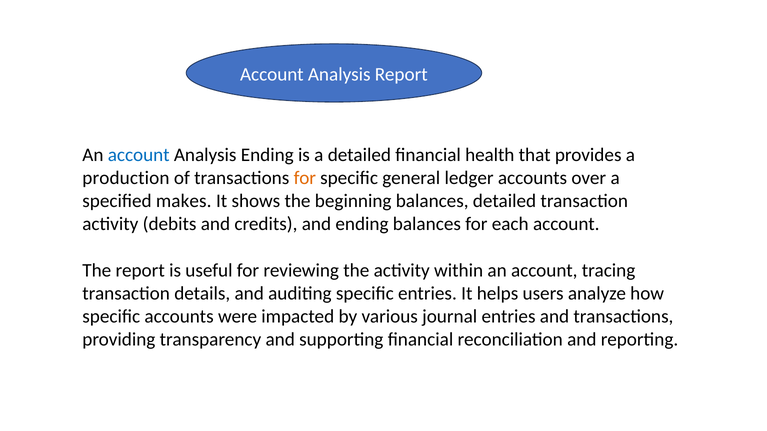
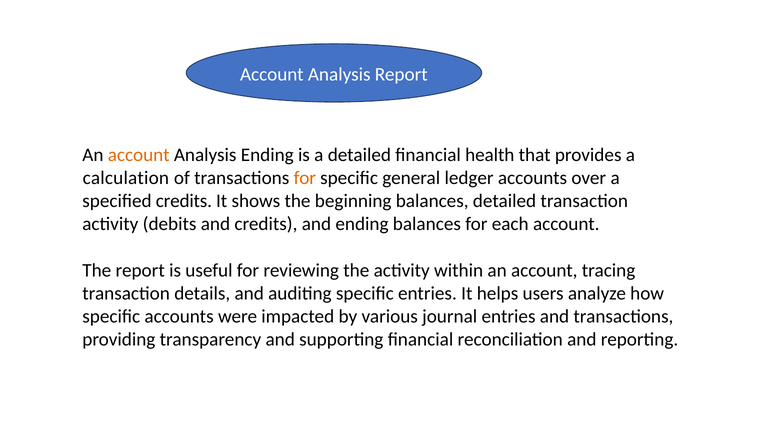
account at (139, 155) colour: blue -> orange
production: production -> calculation
specified makes: makes -> credits
